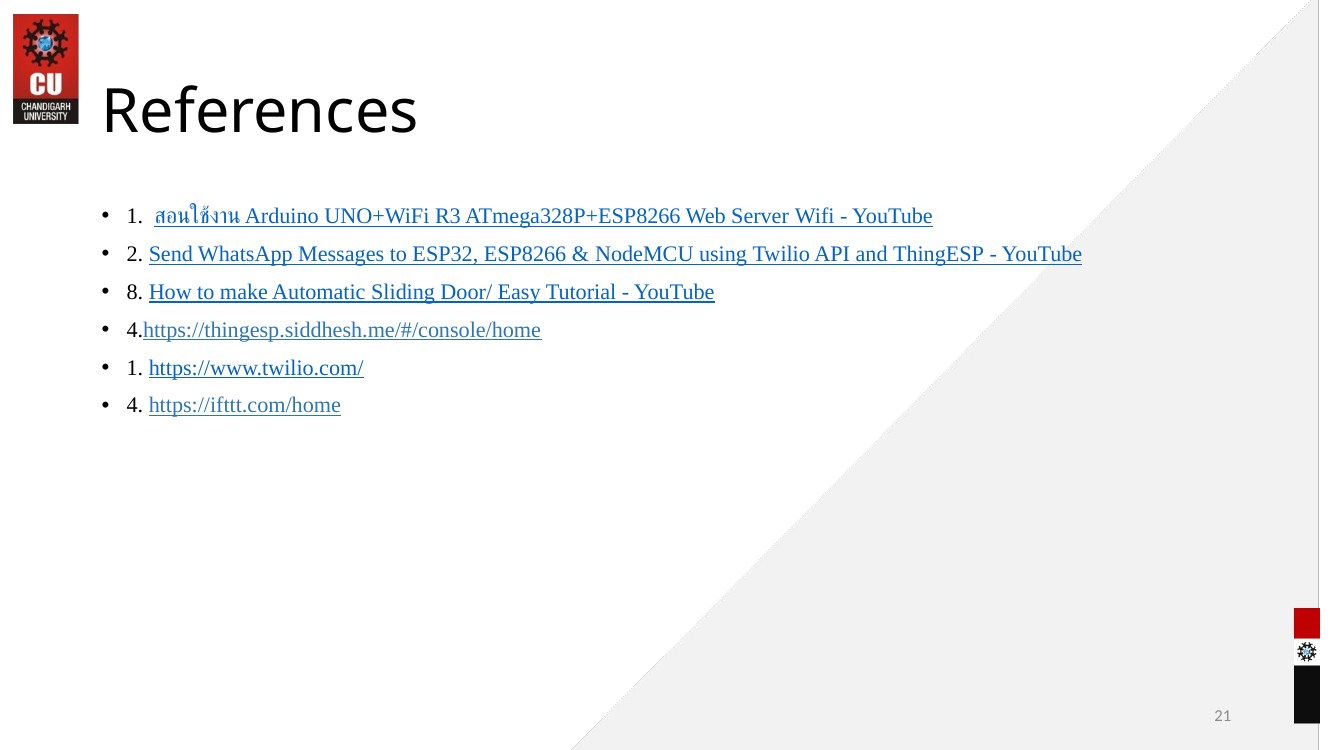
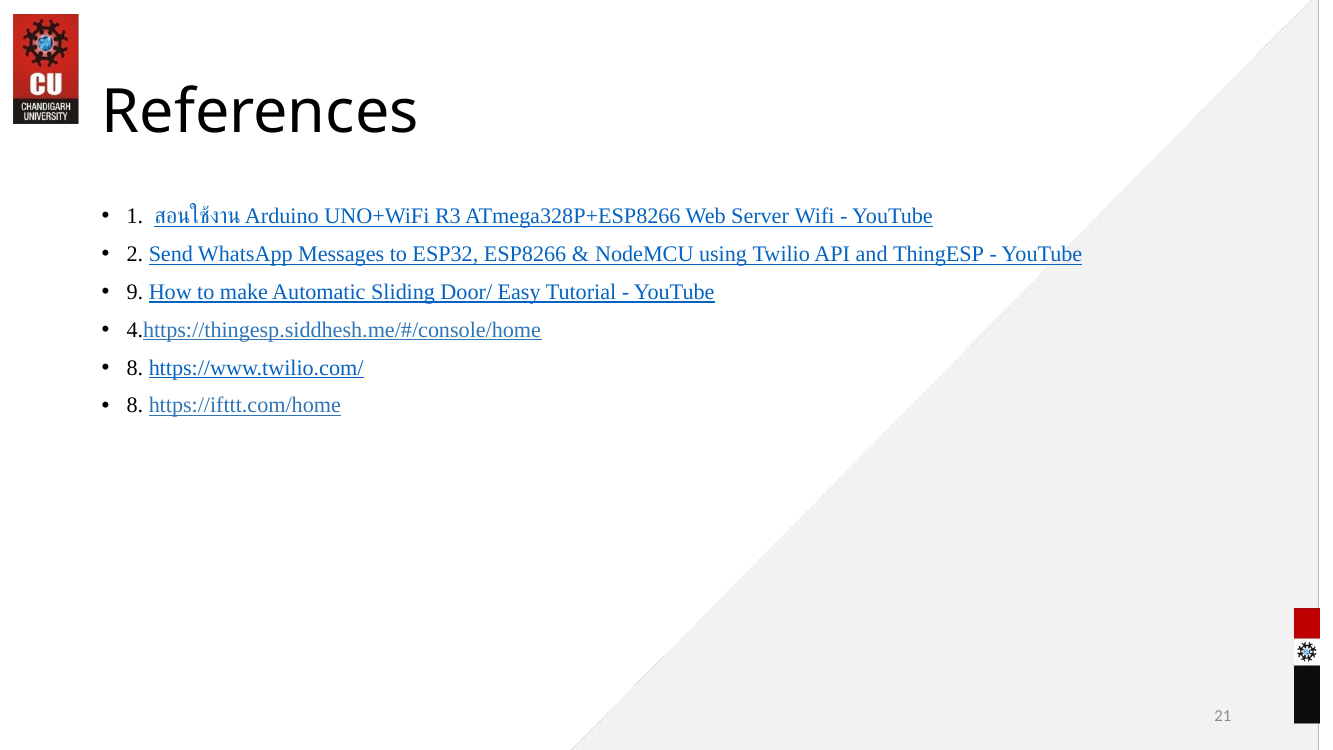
8: 8 -> 9
1 at (135, 368): 1 -> 8
4 at (135, 406): 4 -> 8
